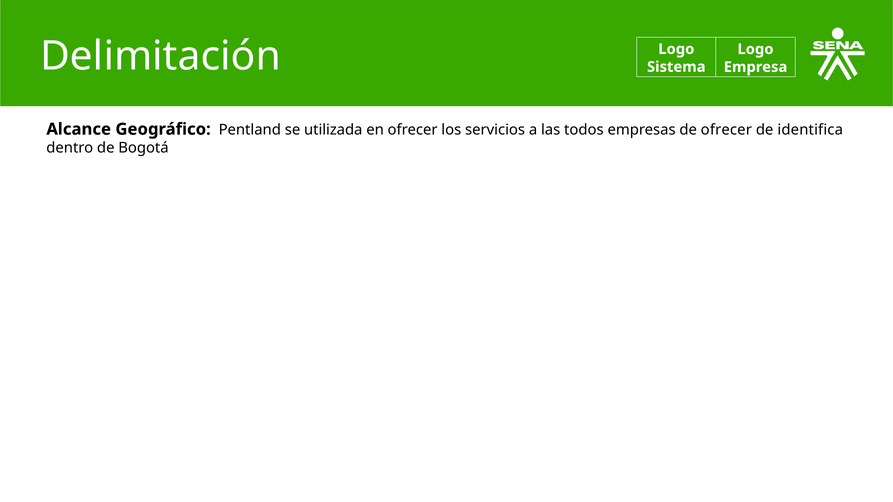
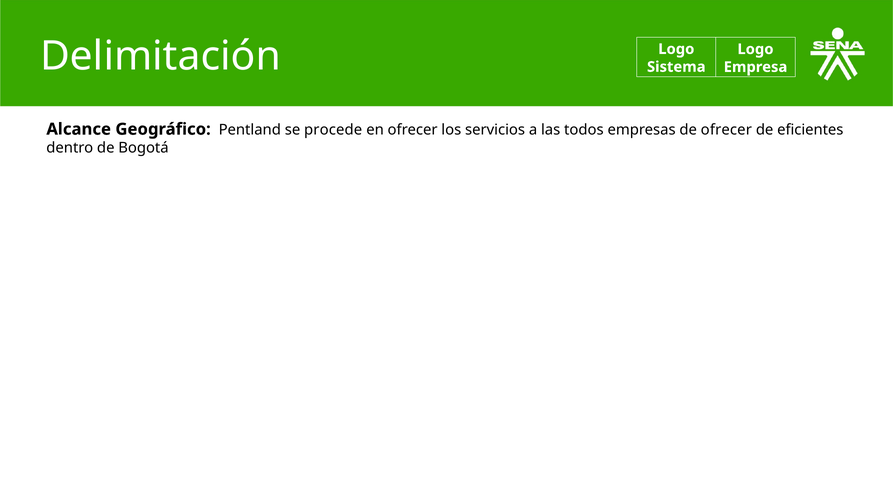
utilizada: utilizada -> procede
identifica: identifica -> eficientes
